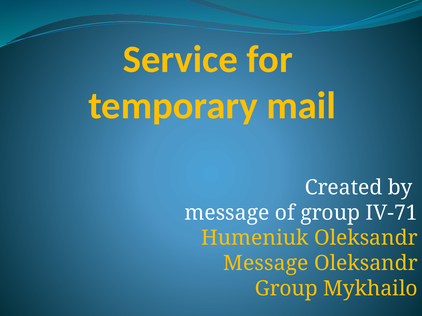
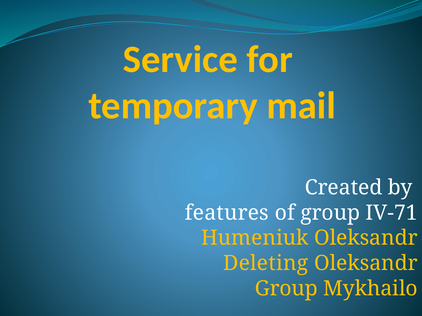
message at (227, 213): message -> features
Message at (266, 264): Message -> Deleting
